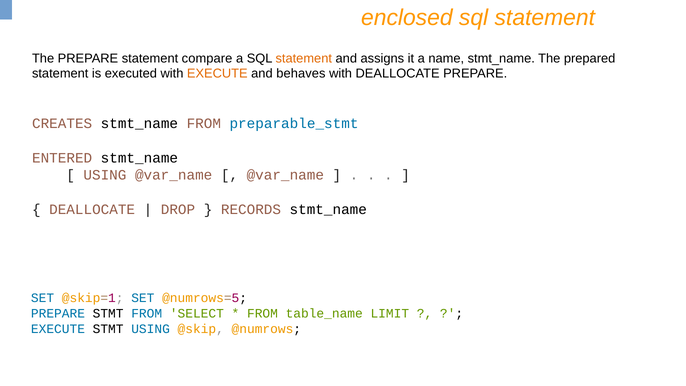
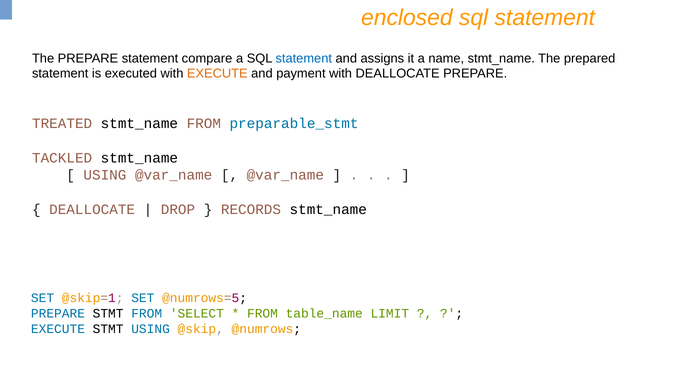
statement at (304, 58) colour: orange -> blue
behaves: behaves -> payment
CREATES: CREATES -> TREATED
ENTERED: ENTERED -> TACKLED
